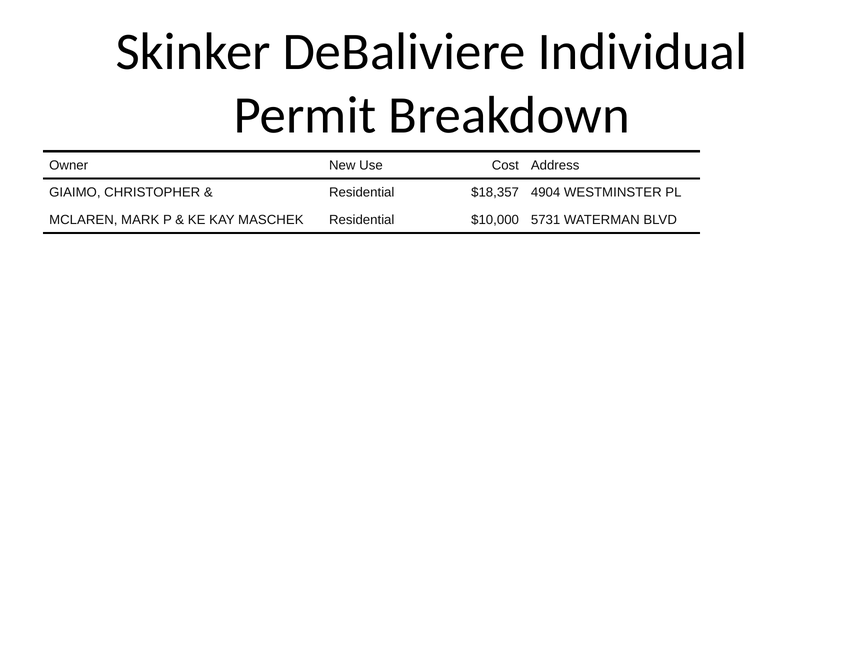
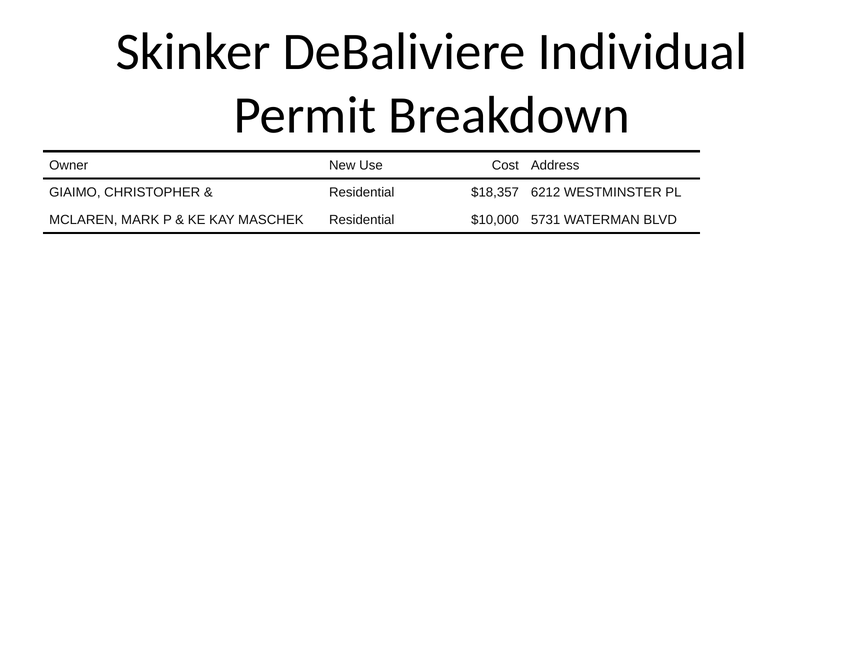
4904: 4904 -> 6212
